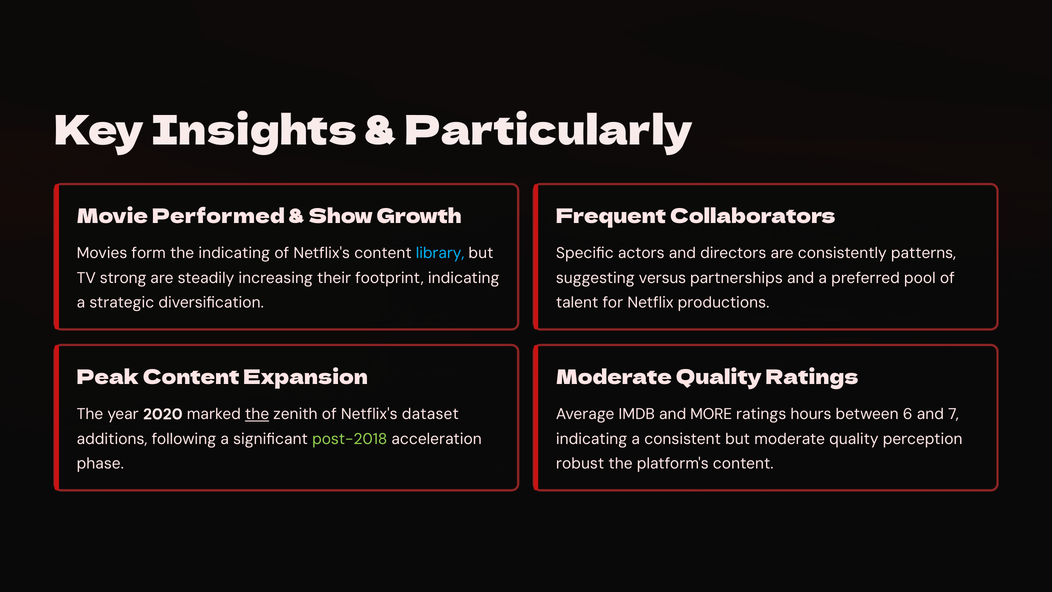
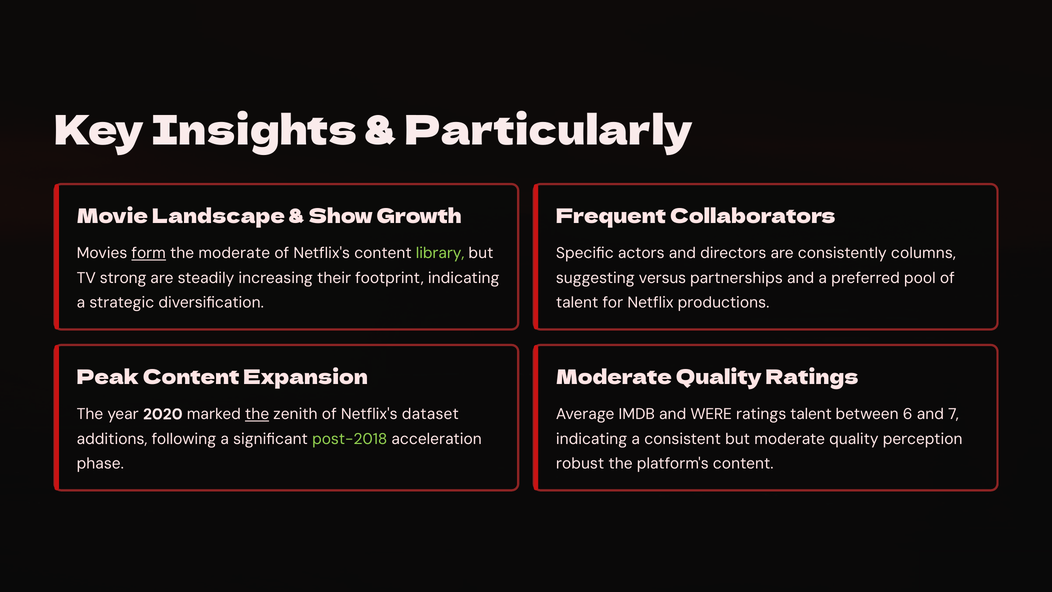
Performed: Performed -> Landscape
form underline: none -> present
the indicating: indicating -> moderate
library colour: light blue -> light green
patterns: patterns -> columns
MORE: MORE -> WERE
ratings hours: hours -> talent
